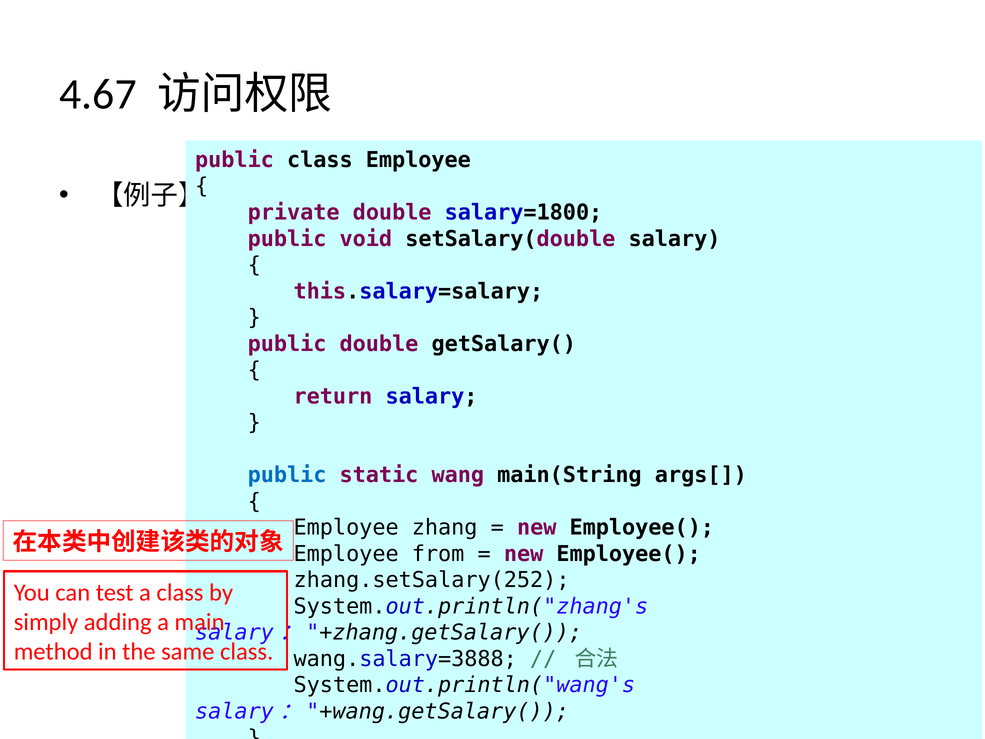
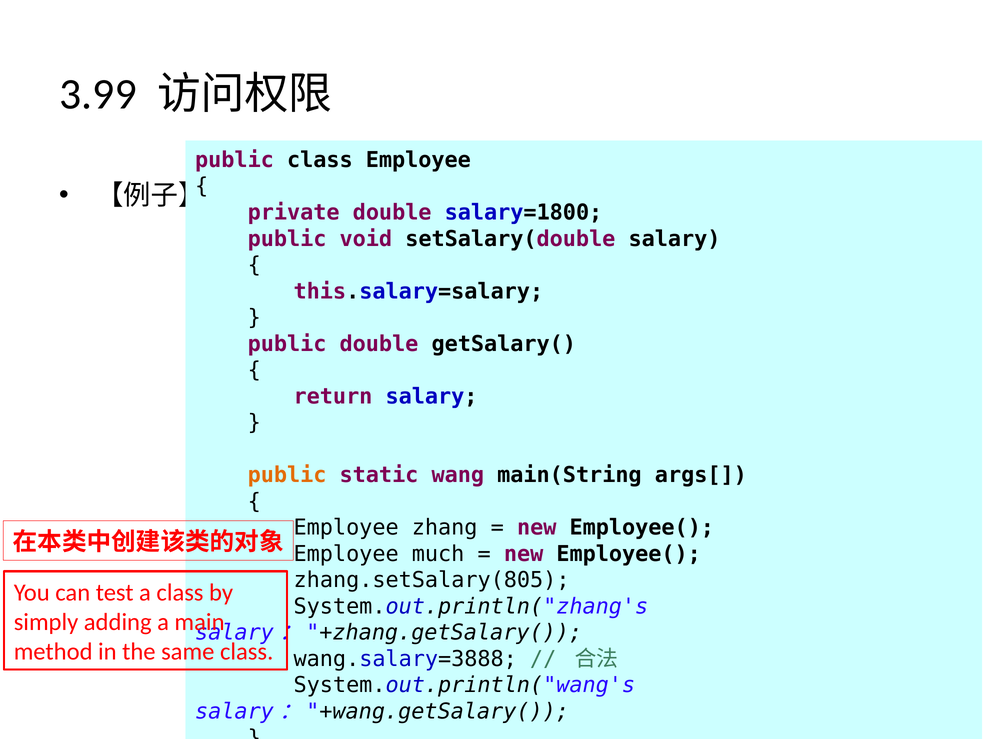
4.67: 4.67 -> 3.99
public at (287, 475) colour: blue -> orange
from: from -> much
zhang.setSalary(252: zhang.setSalary(252 -> zhang.setSalary(805
